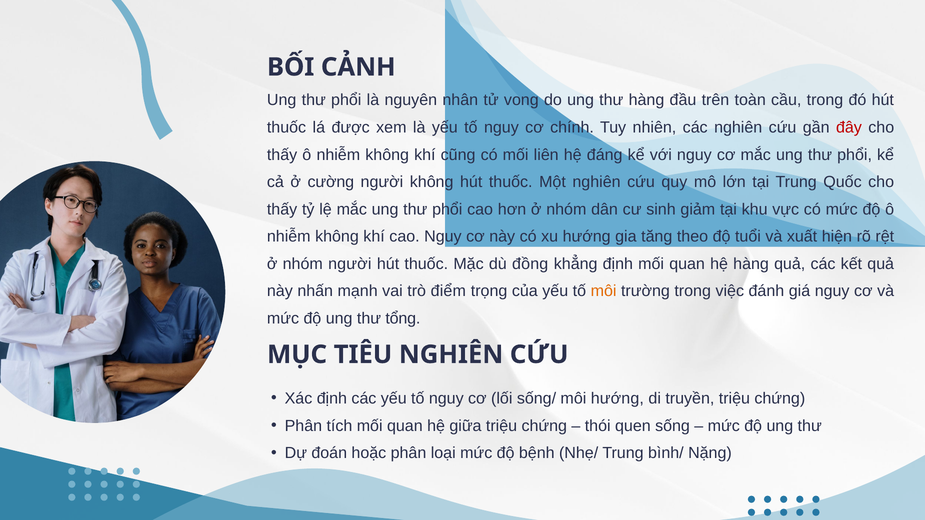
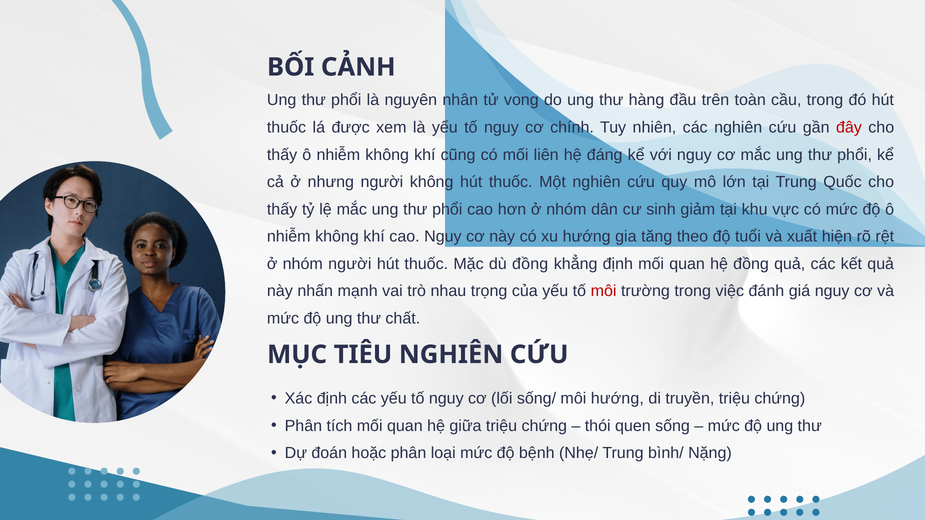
cường: cường -> nhưng
hệ hàng: hàng -> đồng
điểm: điểm -> nhau
môi at (604, 291) colour: orange -> red
tổng: tổng -> chất
